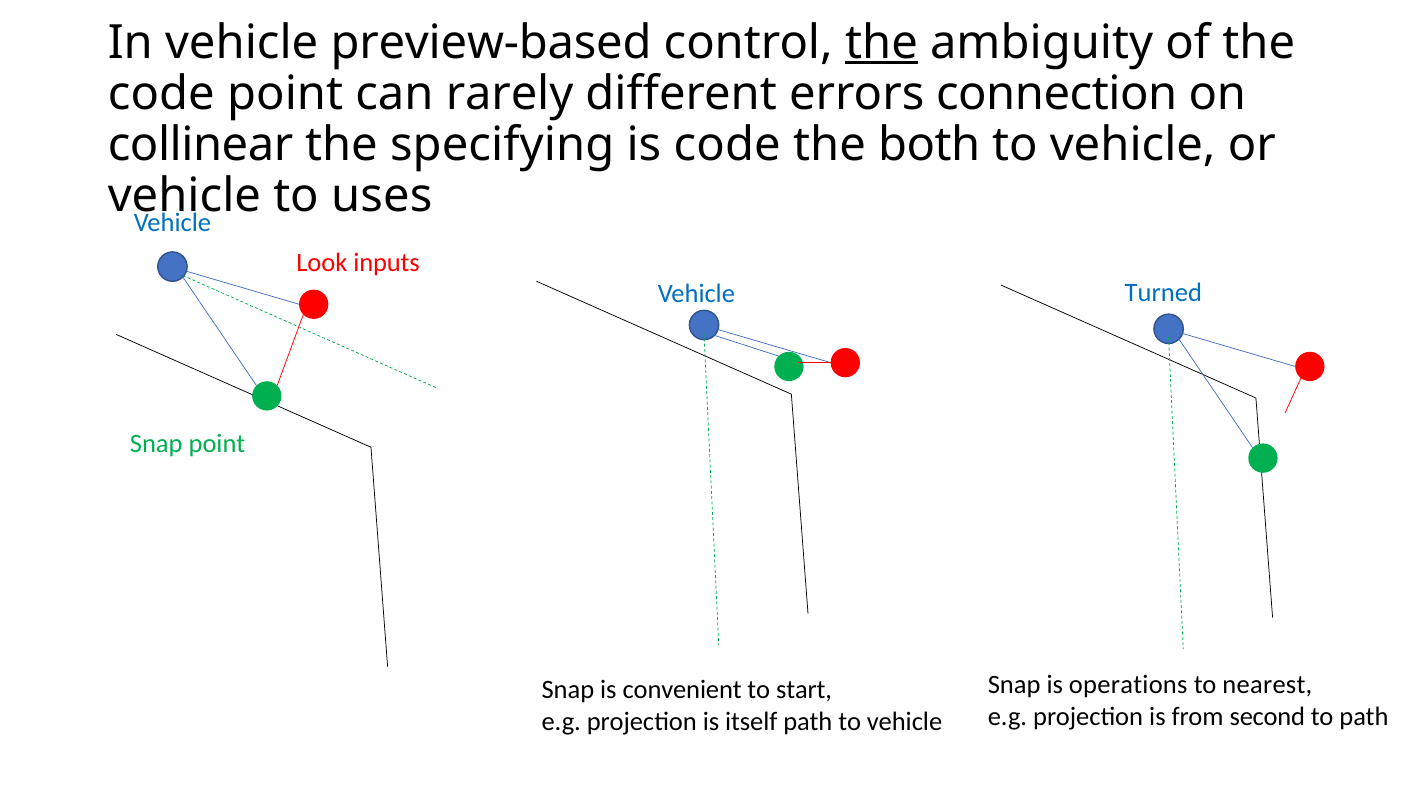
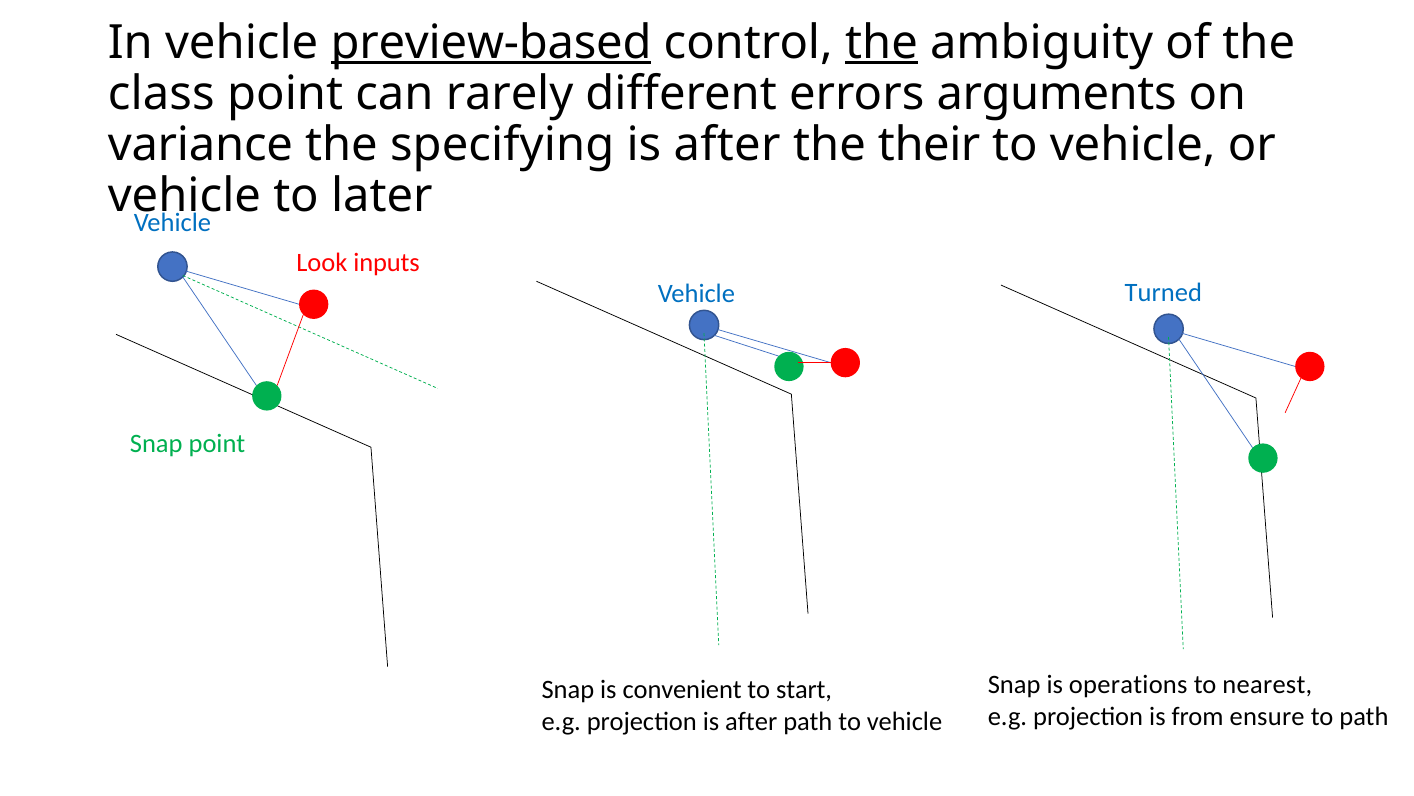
preview-based underline: none -> present
code at (161, 93): code -> class
connection: connection -> arguments
collinear: collinear -> variance
code at (727, 144): code -> after
both: both -> their
uses: uses -> later
second: second -> ensure
projection is itself: itself -> after
